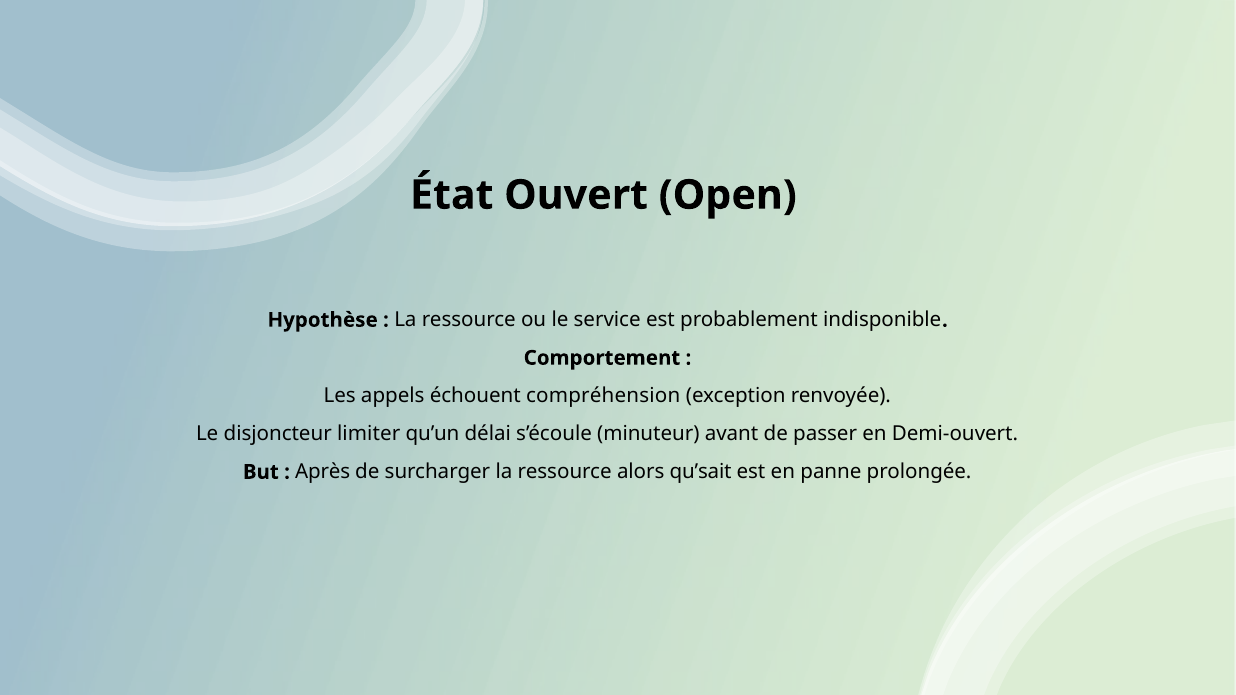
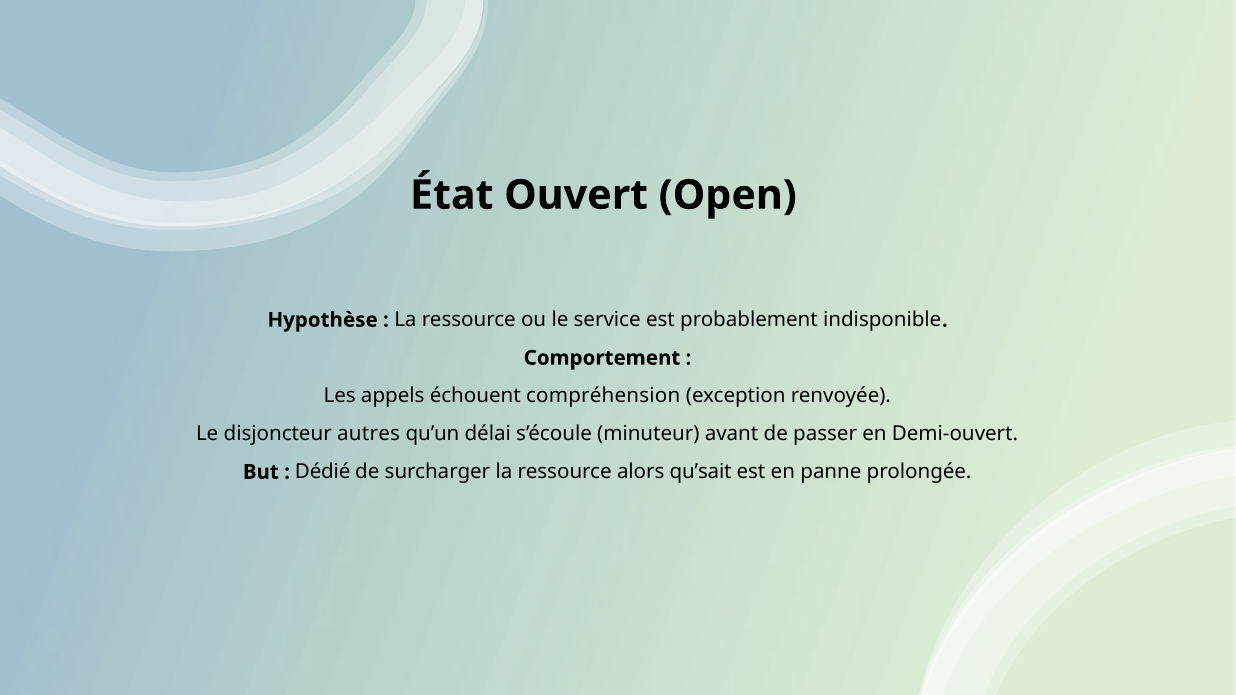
limiter: limiter -> autres
Après: Après -> Dédié
